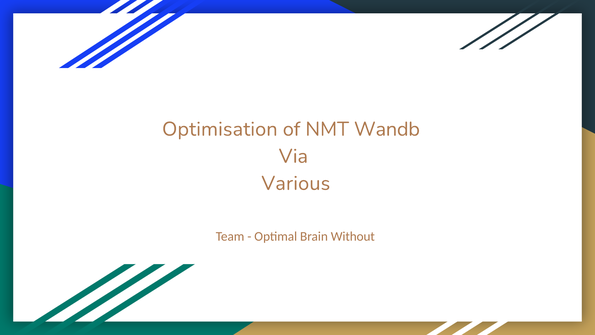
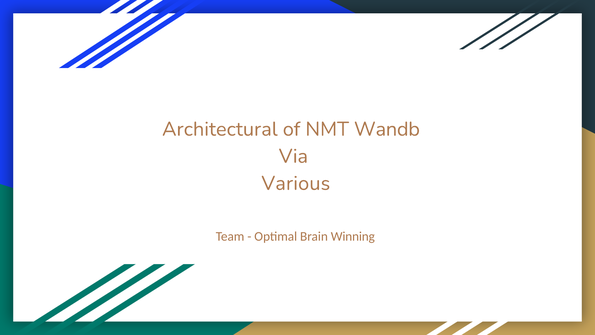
Optimisation: Optimisation -> Architectural
Without: Without -> Winning
